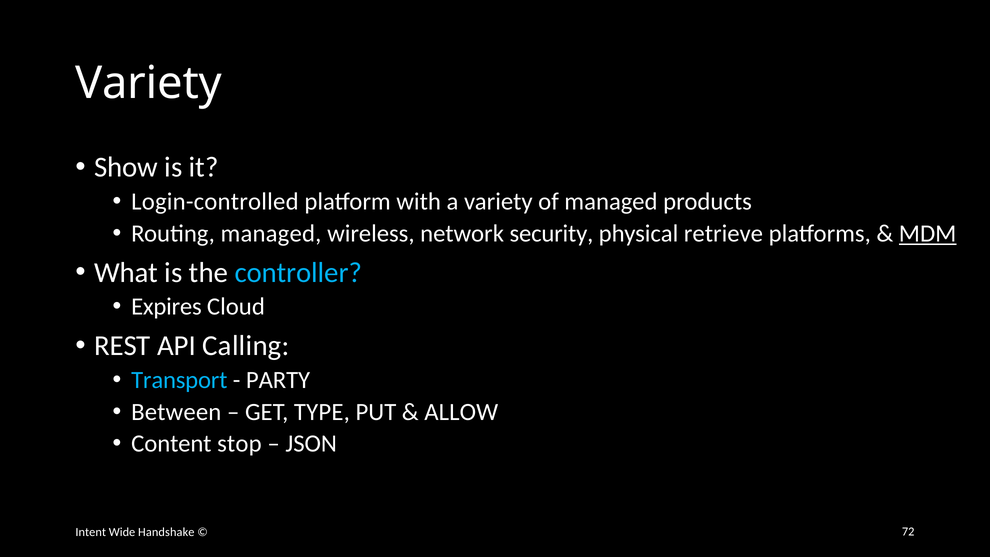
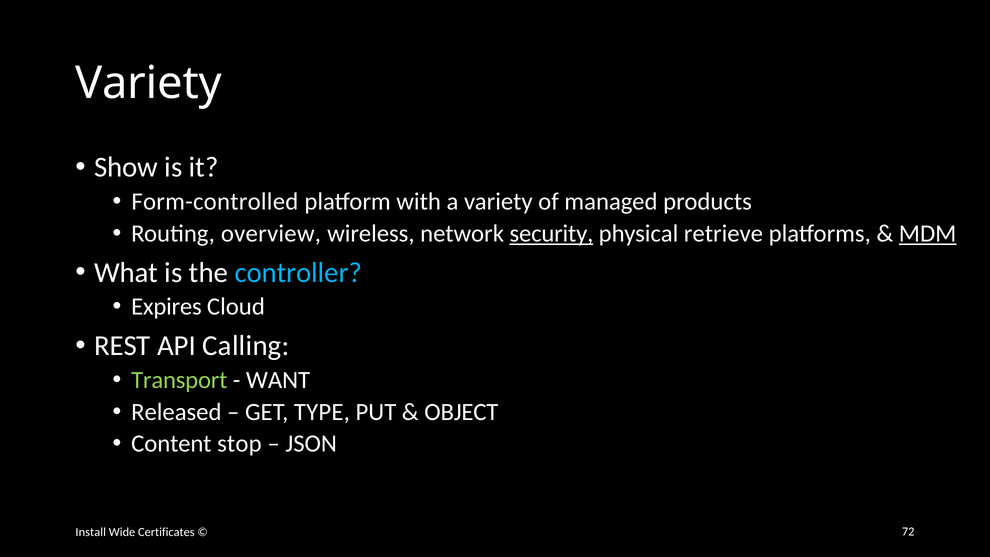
Login-controlled: Login-controlled -> Form-controlled
Routing managed: managed -> overview
security underline: none -> present
Transport colour: light blue -> light green
PARTY: PARTY -> WANT
Between: Between -> Released
ALLOW: ALLOW -> OBJECT
Intent: Intent -> Install
Handshake: Handshake -> Certificates
